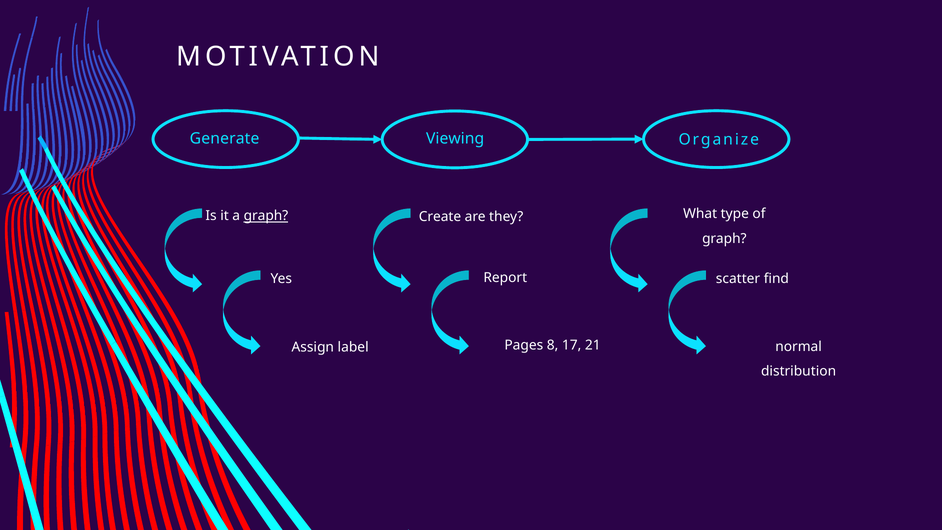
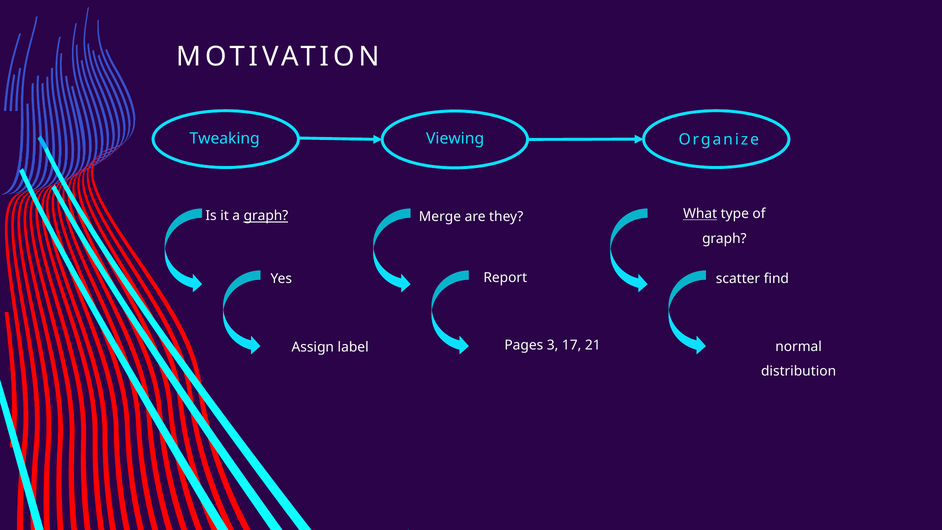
Generate: Generate -> Tweaking
What underline: none -> present
Create: Create -> Merge
8: 8 -> 3
